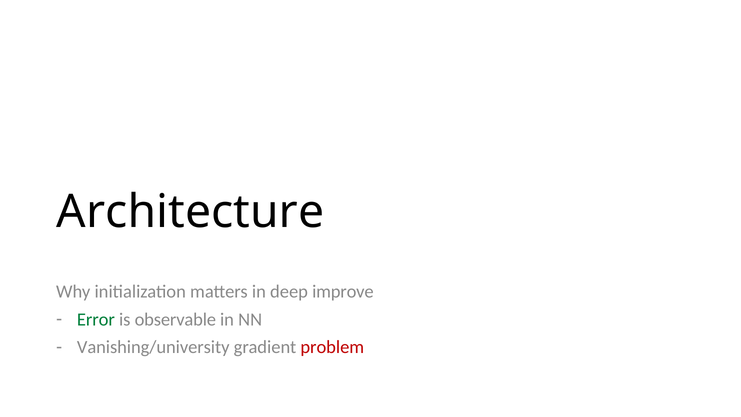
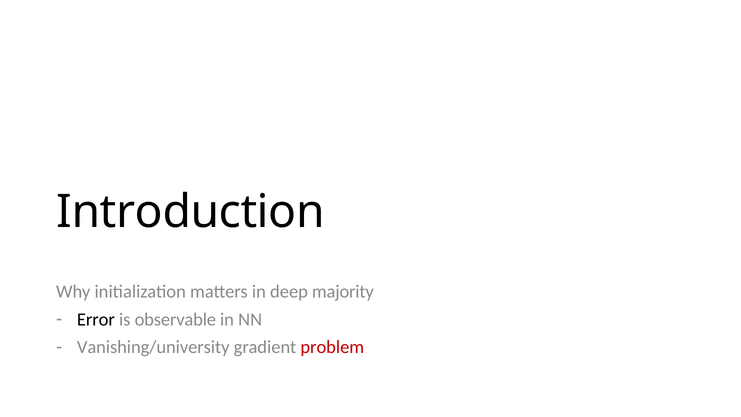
Architecture: Architecture -> Introduction
improve: improve -> majority
Error colour: green -> black
